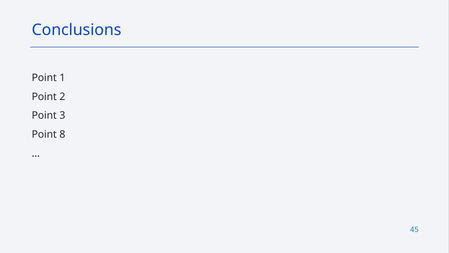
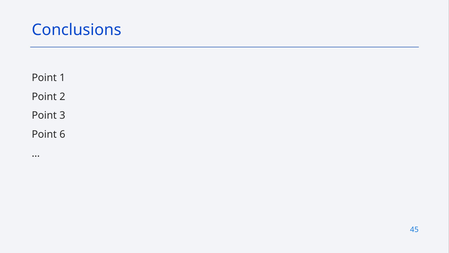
8: 8 -> 6
